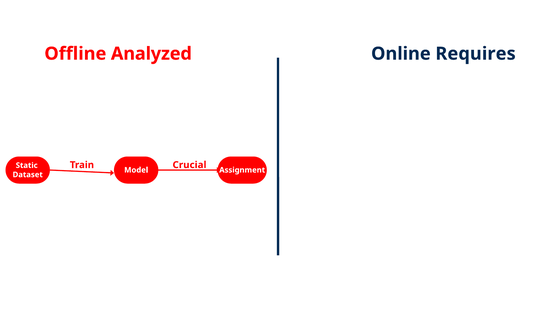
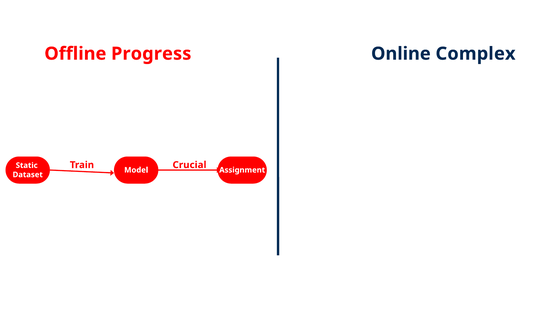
Analyzed: Analyzed -> Progress
Requires: Requires -> Complex
